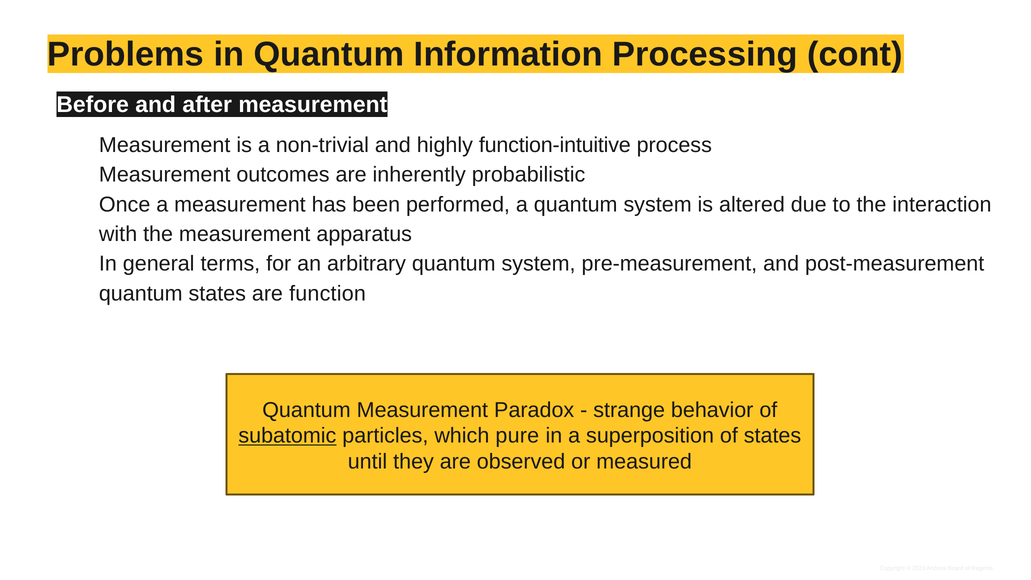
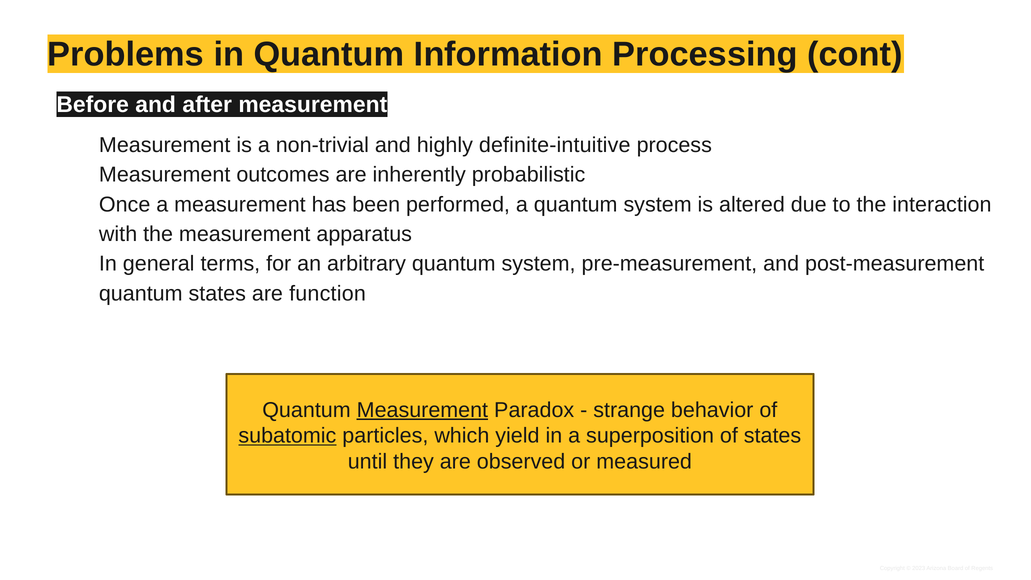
function-intuitive: function-intuitive -> definite-intuitive
Measurement at (422, 410) underline: none -> present
pure: pure -> yield
